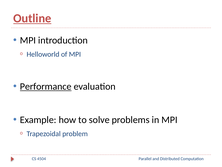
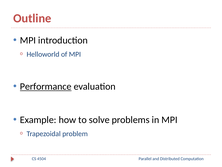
Outline underline: present -> none
